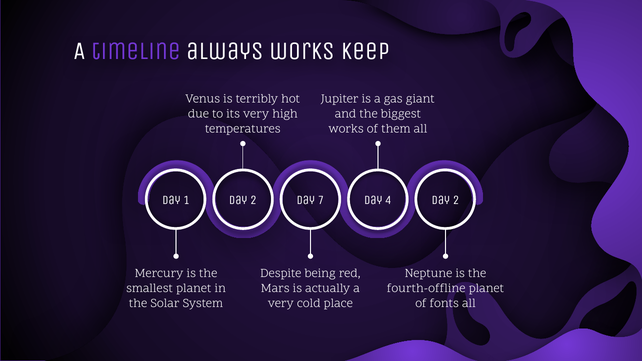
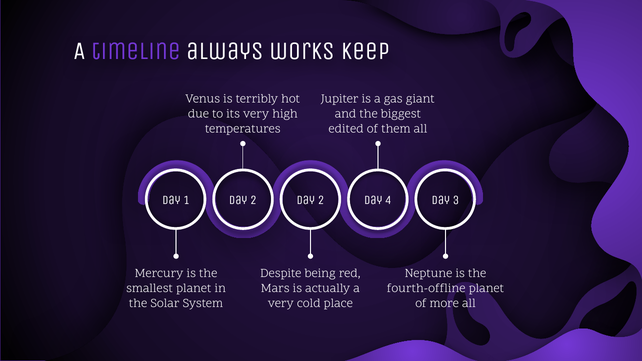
works at (346, 129): works -> edited
2 day 7: 7 -> 2
4 day 2: 2 -> 3
fonts: fonts -> more
